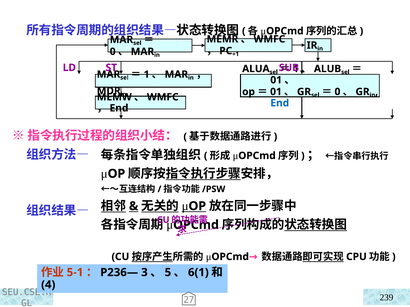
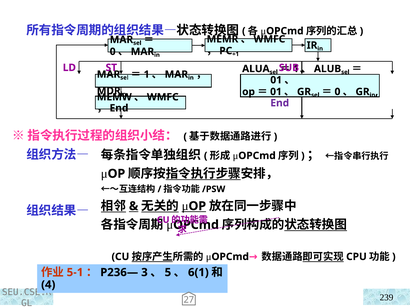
End at (280, 103) colour: blue -> purple
